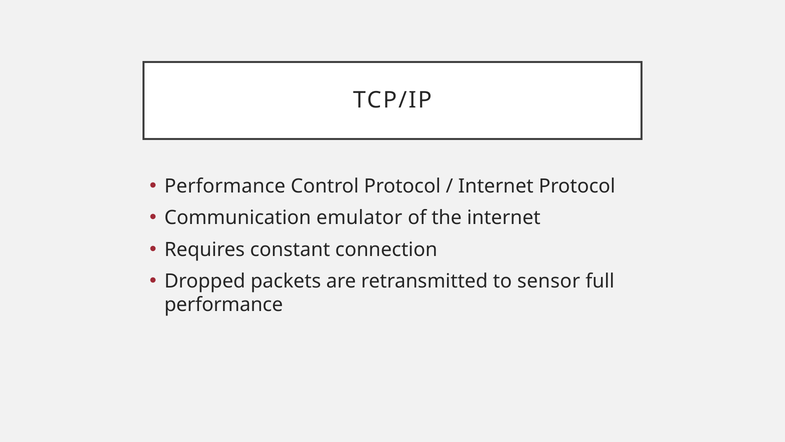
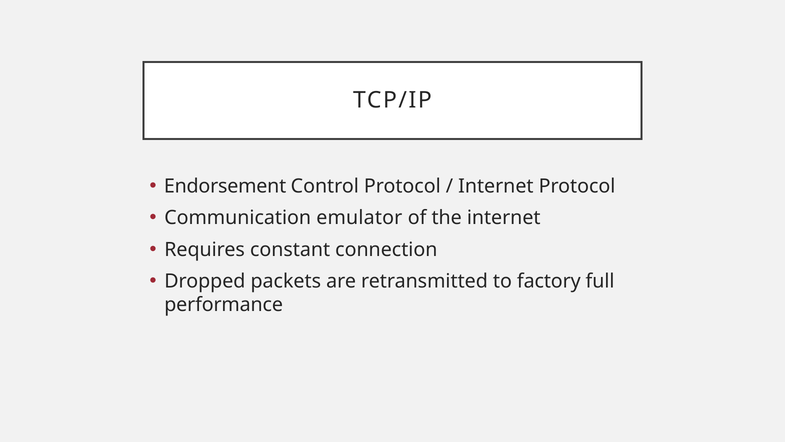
Performance at (225, 186): Performance -> Endorsement
sensor: sensor -> factory
